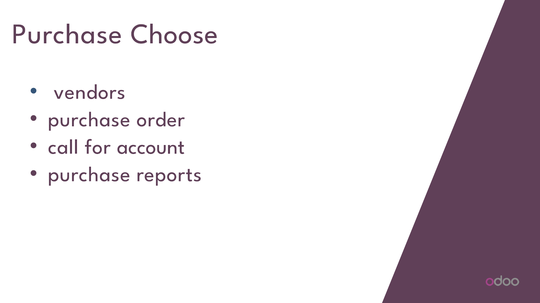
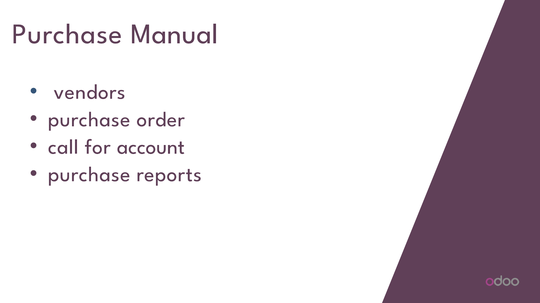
Choose: Choose -> Manual
